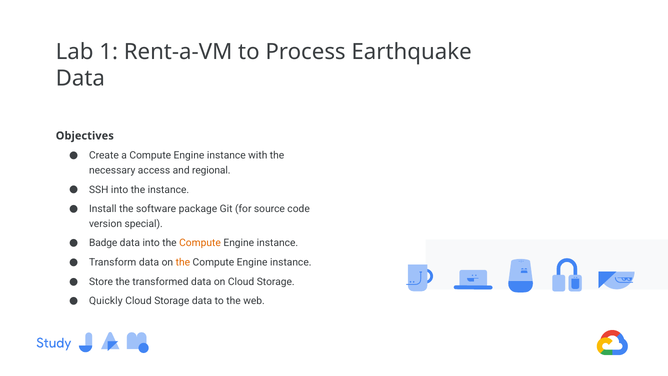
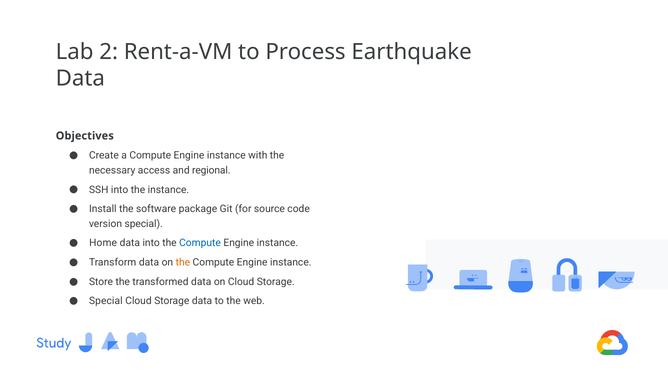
1: 1 -> 2
Badge: Badge -> Home
Compute at (200, 243) colour: orange -> blue
Quickly at (106, 301): Quickly -> Special
